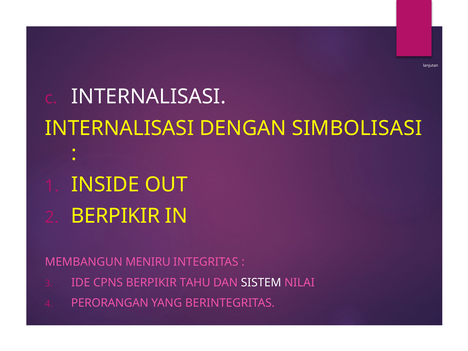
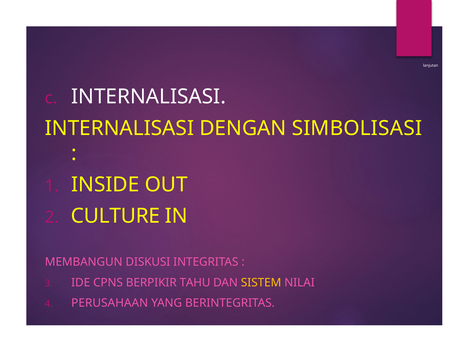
BERPIKIR at (115, 216): BERPIKIR -> CULTURE
MENIRU: MENIRU -> DISKUSI
SISTEM colour: white -> yellow
PERORANGAN: PERORANGAN -> PERUSAHAAN
